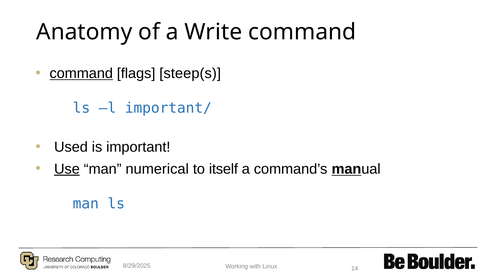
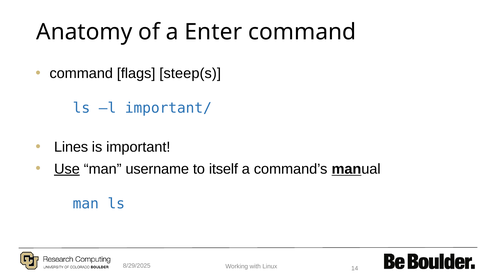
Write: Write -> Enter
command at (81, 73) underline: present -> none
Used: Used -> Lines
numerical: numerical -> username
